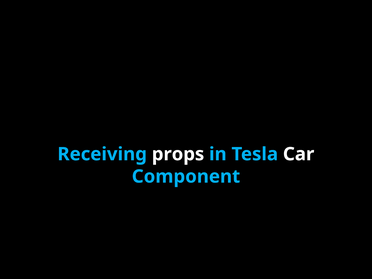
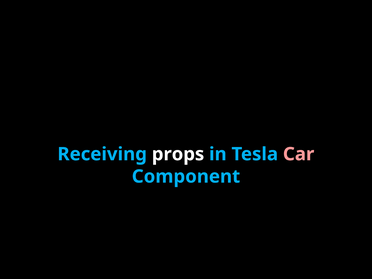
Car colour: white -> pink
